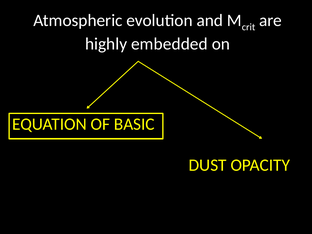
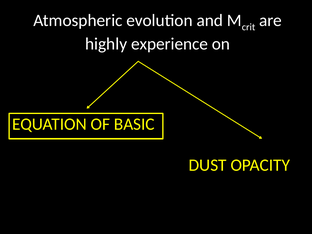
embedded: embedded -> experience
